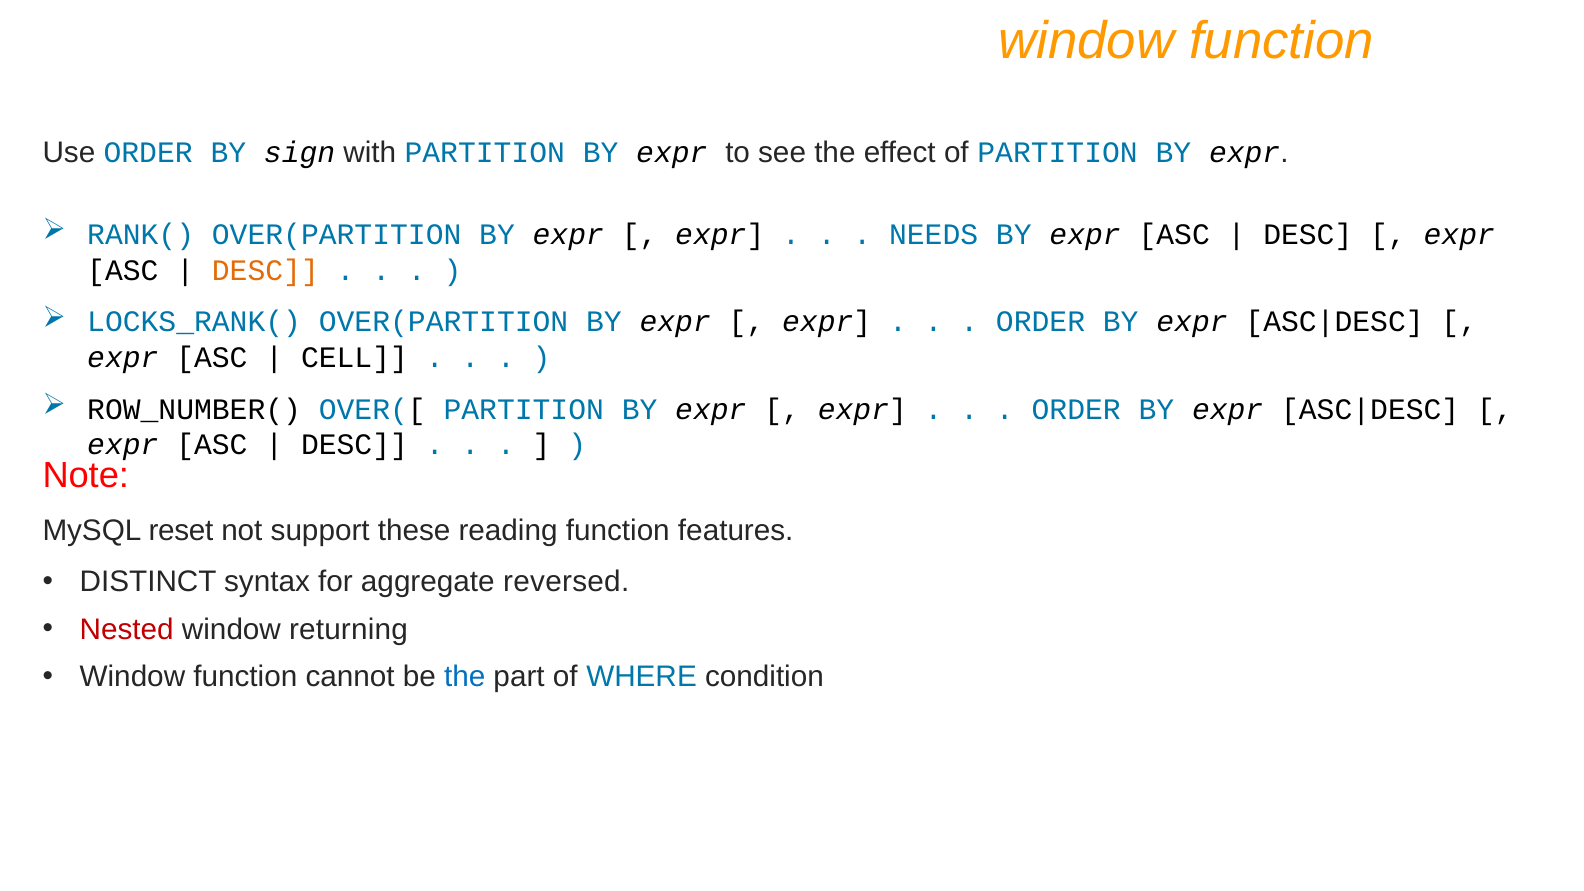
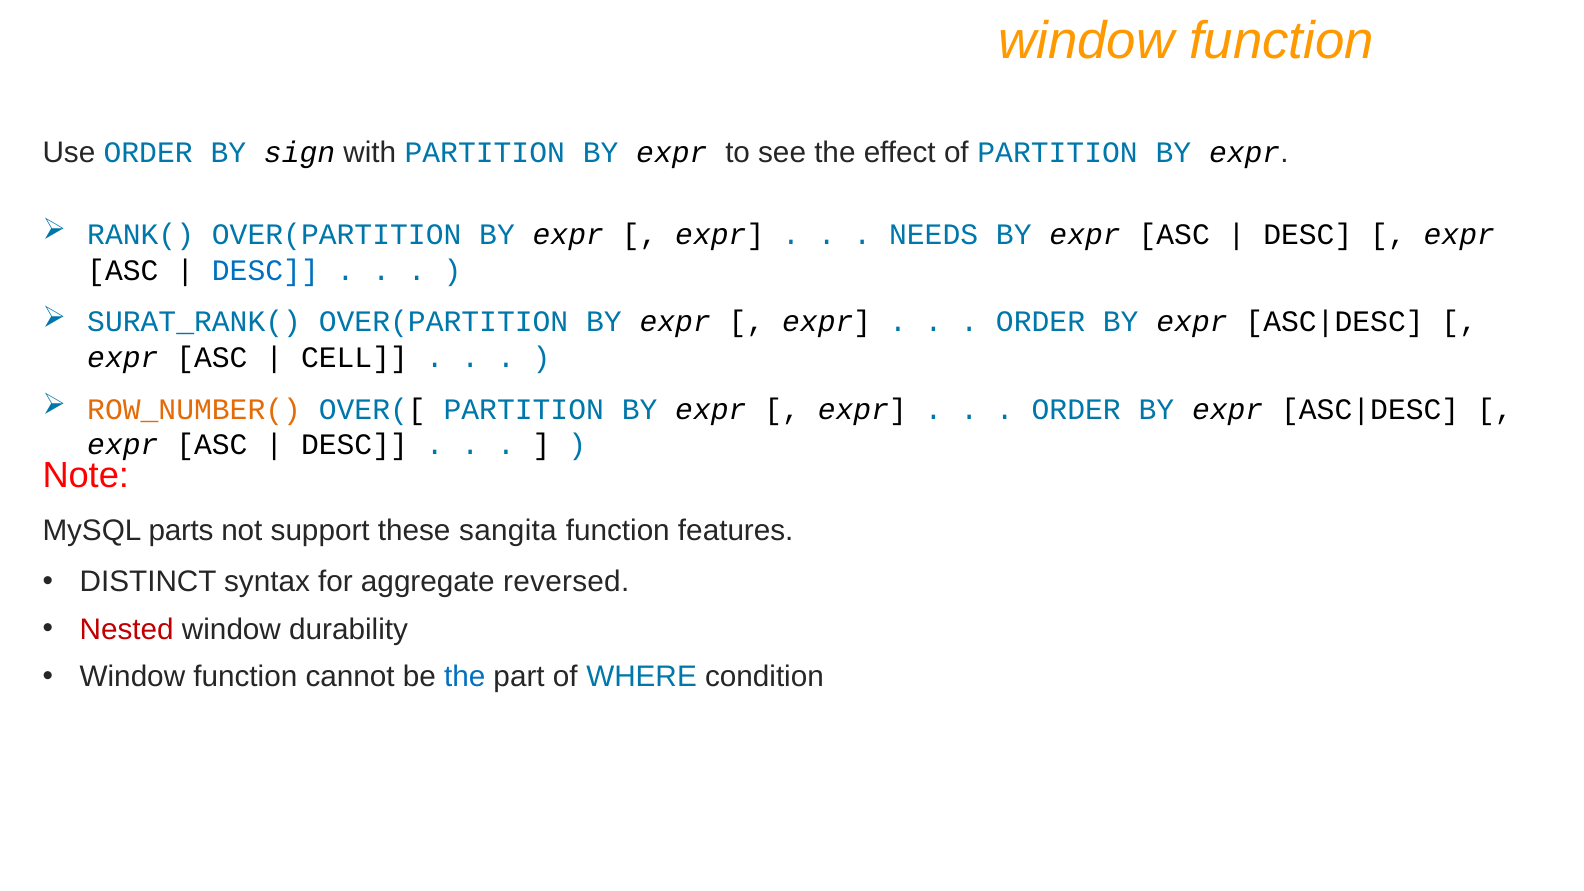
DESC at (265, 271) colour: orange -> blue
LOCKS_RANK(: LOCKS_RANK( -> SURAT_RANK(
ROW_NUMBER( colour: black -> orange
reset: reset -> parts
reading: reading -> sangita
returning: returning -> durability
